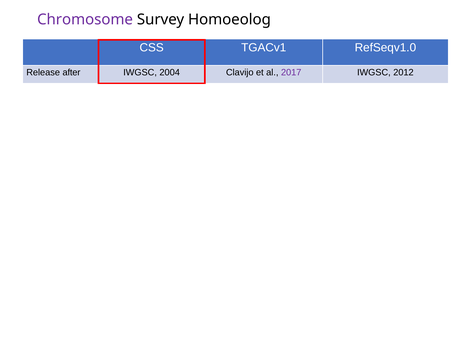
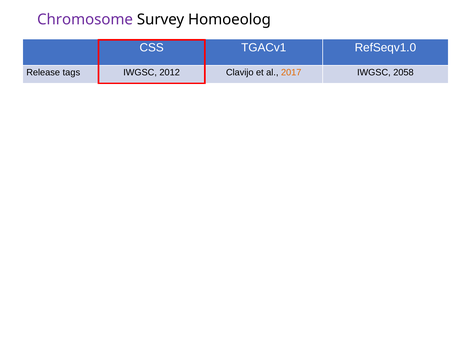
after: after -> tags
2004: 2004 -> 2012
2017 colour: purple -> orange
2012: 2012 -> 2058
